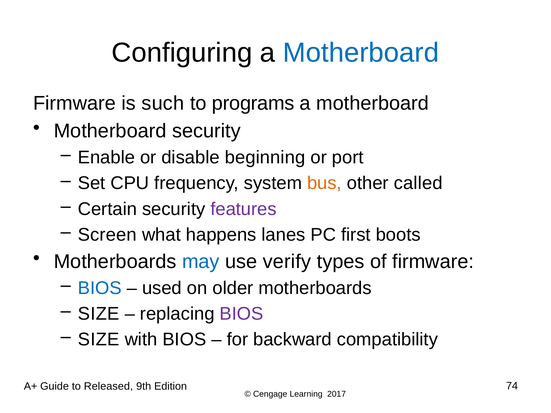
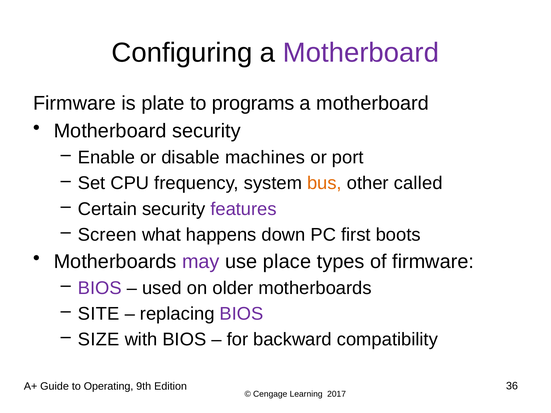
Motherboard at (361, 53) colour: blue -> purple
such: such -> plate
beginning: beginning -> machines
lanes: lanes -> down
may colour: blue -> purple
verify: verify -> place
BIOS at (100, 288) colour: blue -> purple
SIZE at (99, 314): SIZE -> SITE
Released: Released -> Operating
74: 74 -> 36
